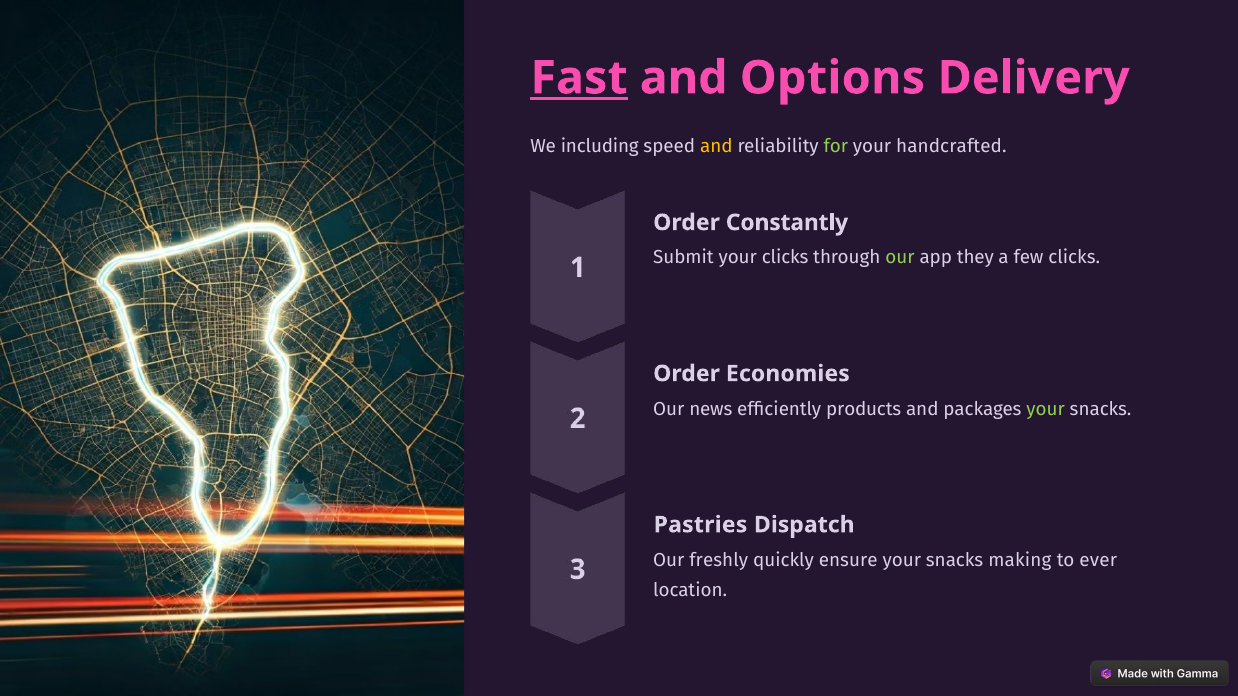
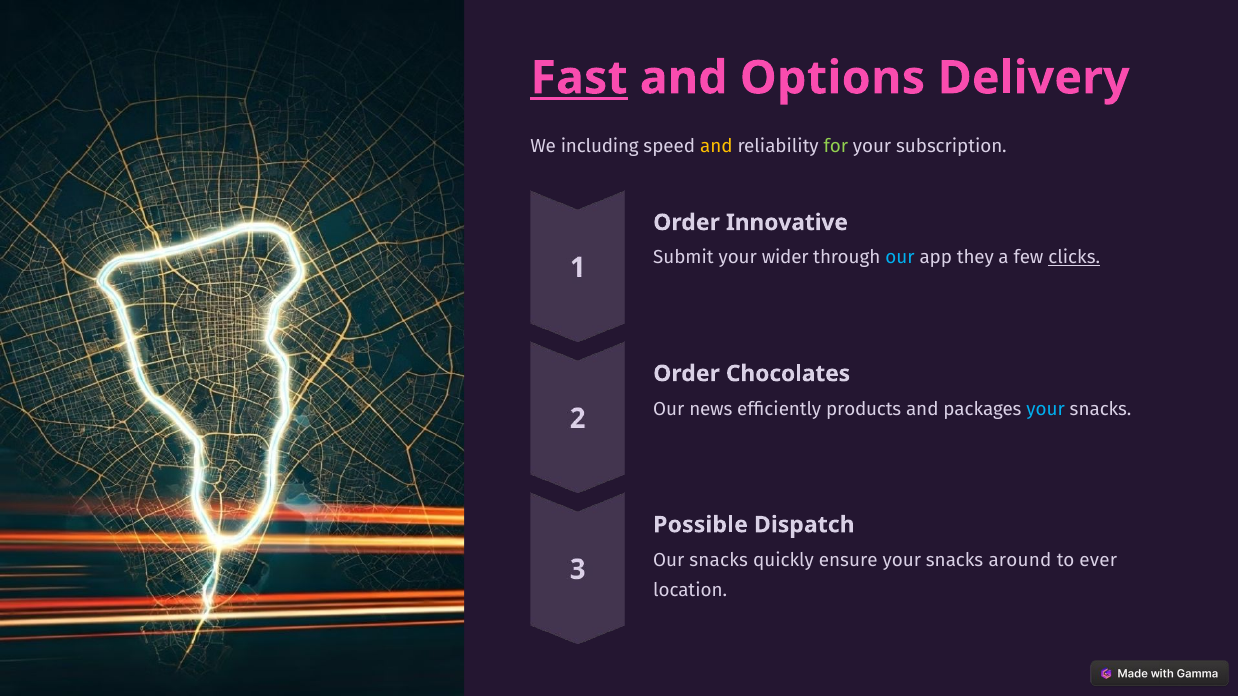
handcrafted: handcrafted -> subscription
Constantly: Constantly -> Innovative
your clicks: clicks -> wider
our at (900, 258) colour: light green -> light blue
clicks at (1074, 258) underline: none -> present
Economies: Economies -> Chocolates
your at (1046, 409) colour: light green -> light blue
Pastries: Pastries -> Possible
Our freshly: freshly -> snacks
making: making -> around
